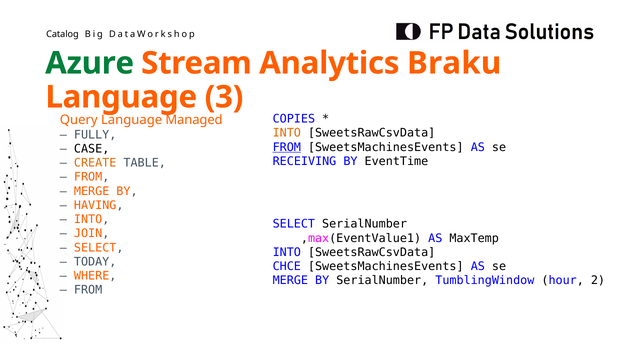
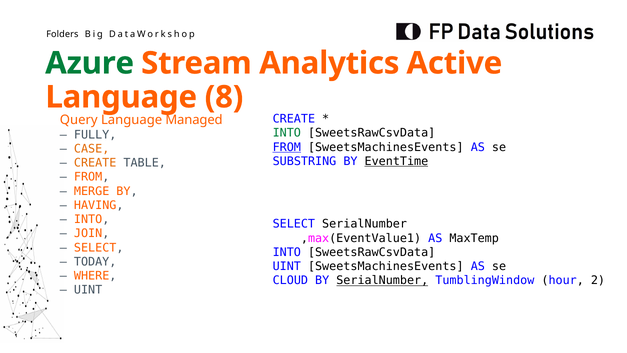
Catalog: Catalog -> Folders
Braku: Braku -> Active
3: 3 -> 8
COPIES at (294, 119): COPIES -> CREATE
INTO at (287, 133) colour: orange -> green
CASE colour: black -> orange
RECEIVING: RECEIVING -> SUBSTRING
EventTime underline: none -> present
CHCE at (287, 266): CHCE -> UINT
MERGE at (290, 280): MERGE -> CLOUD
SerialNumber at (382, 280) underline: none -> present
FROM at (88, 290): FROM -> UINT
